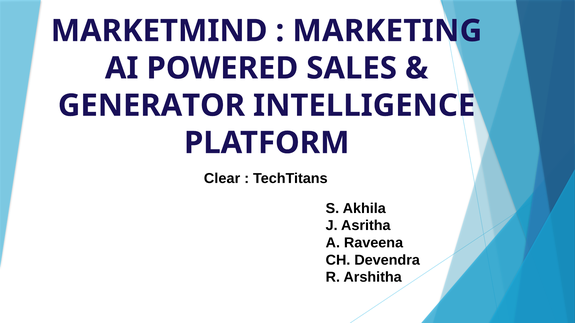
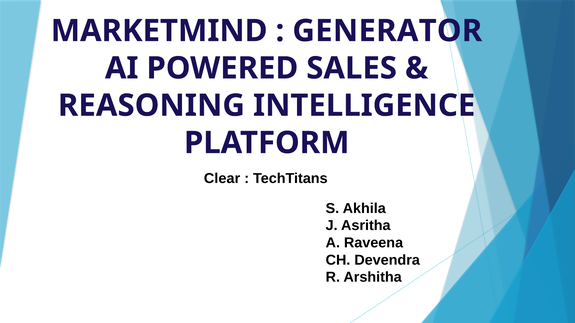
MARKETING: MARKETING -> GENERATOR
GENERATOR: GENERATOR -> REASONING
